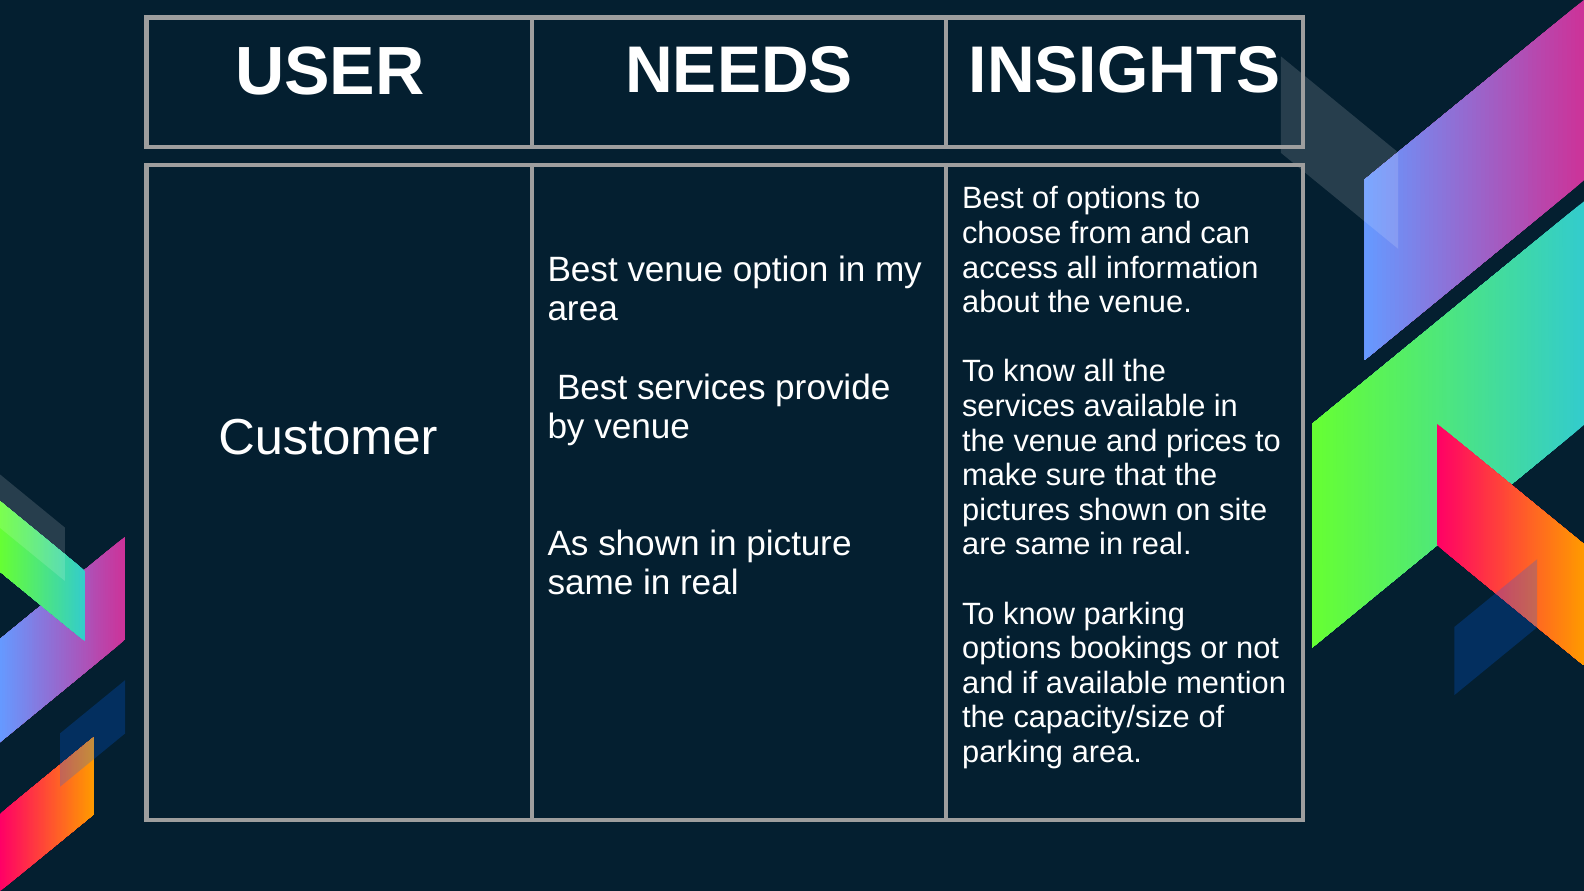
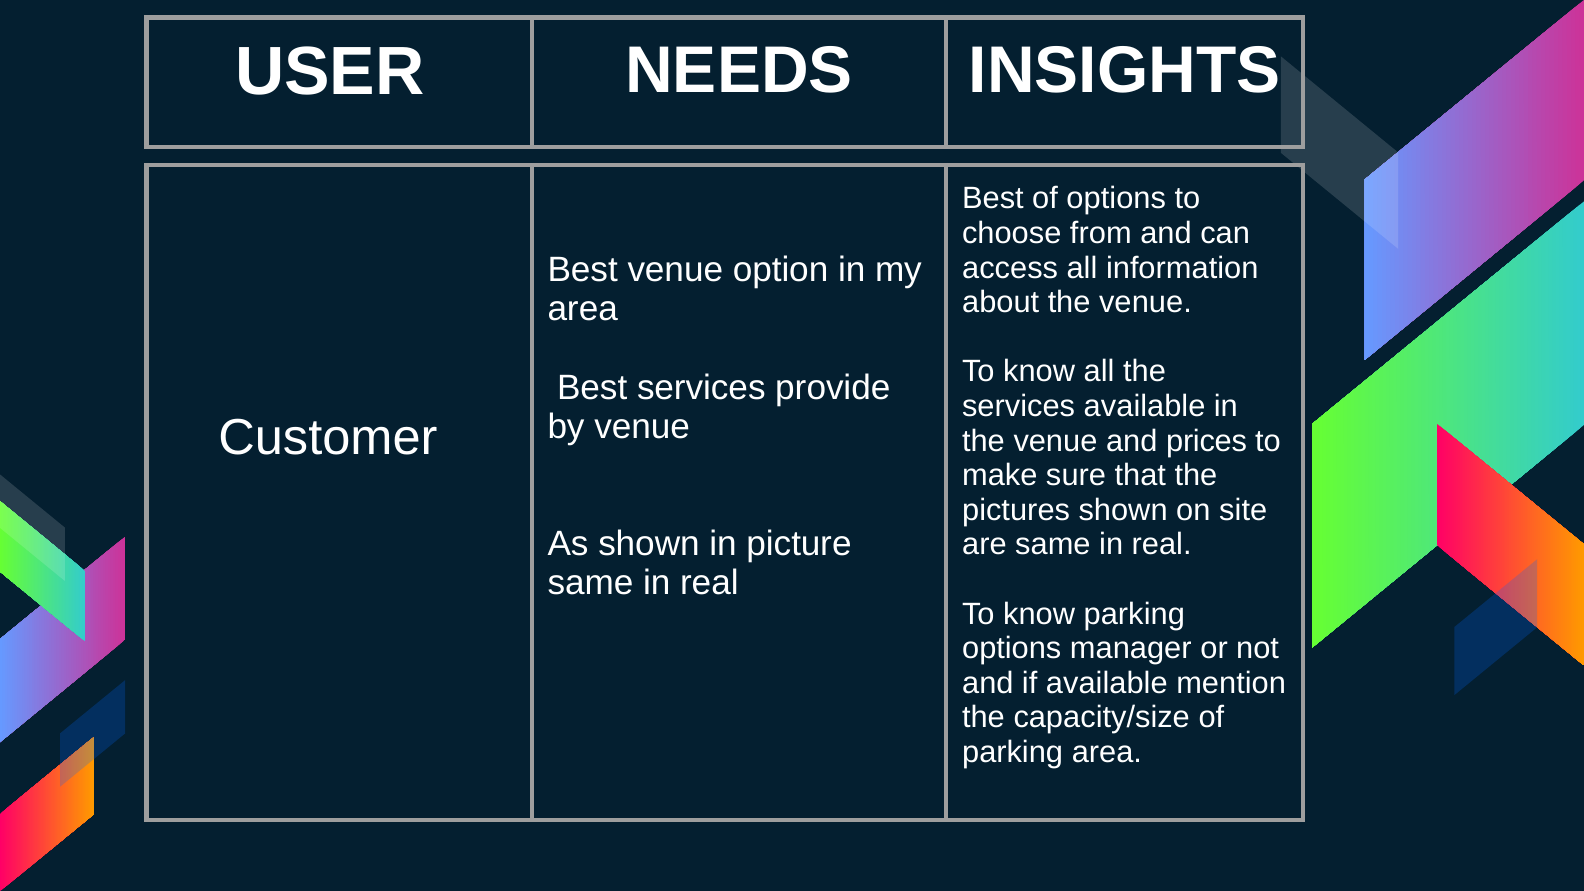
bookings: bookings -> manager
